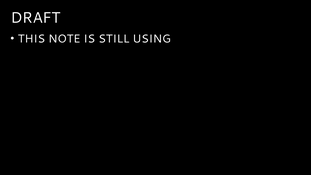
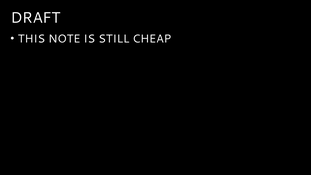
USING: USING -> CHEAP
